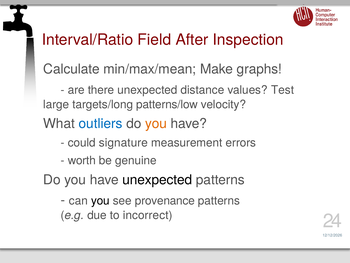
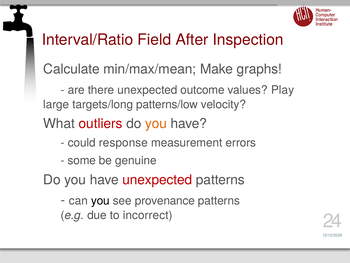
distance: distance -> outcome
Test: Test -> Play
outliers colour: blue -> red
signature: signature -> response
worth: worth -> some
unexpected at (157, 179) colour: black -> red
